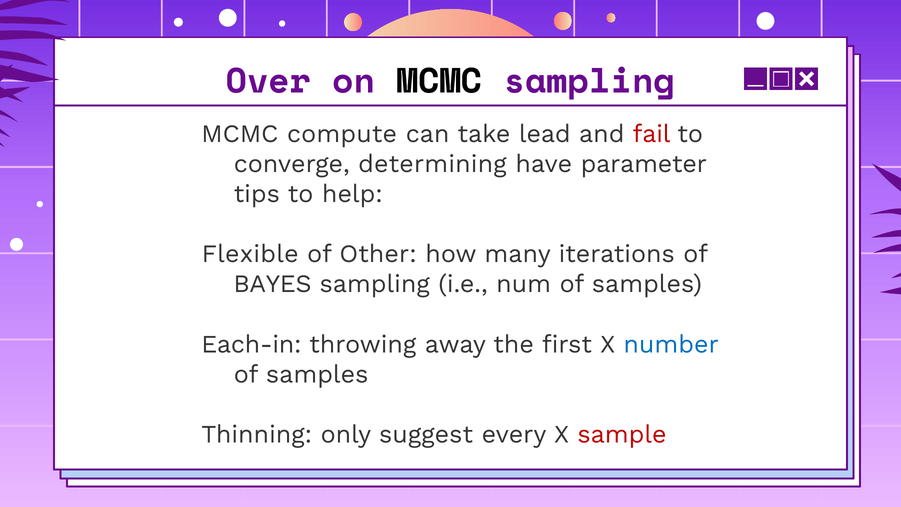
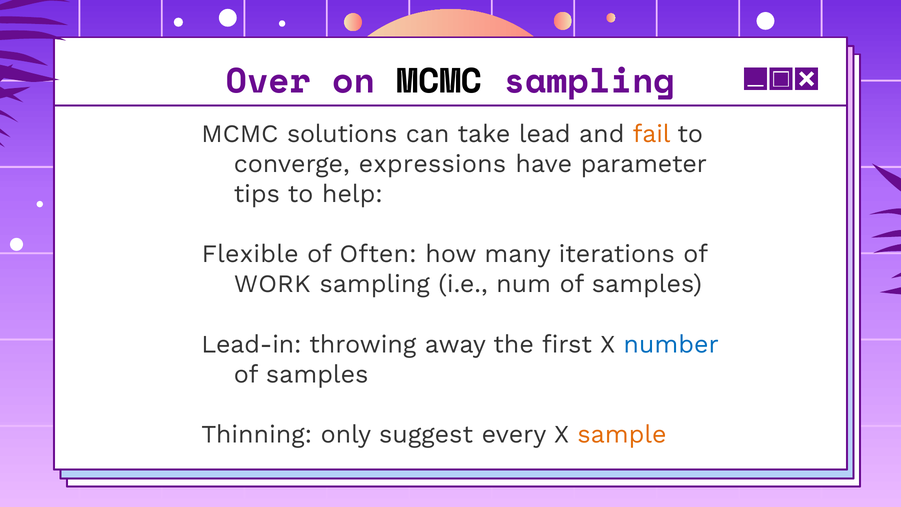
compute: compute -> solutions
fail colour: red -> orange
determining: determining -> expressions
Other: Other -> Often
BAYES: BAYES -> WORK
Each-in: Each-in -> Lead-in
sample colour: red -> orange
